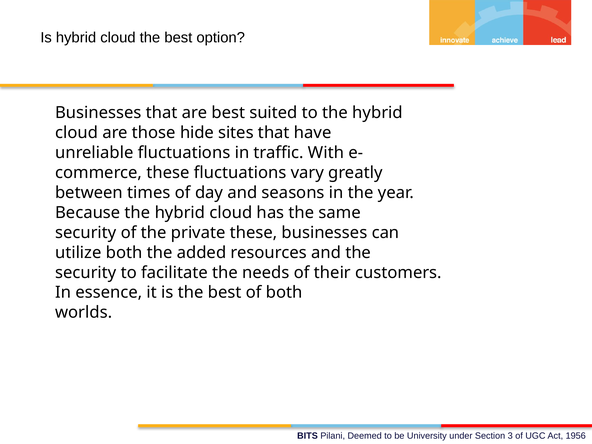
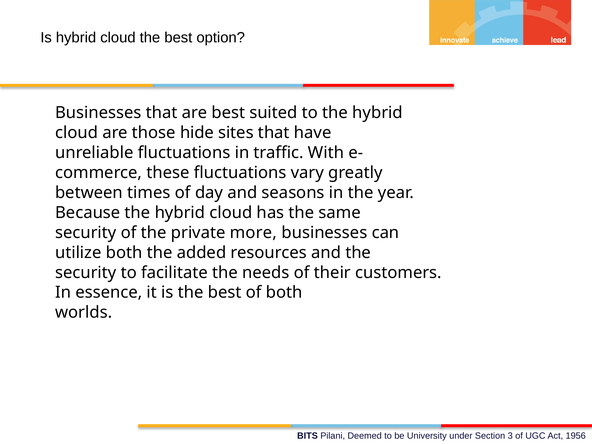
private these: these -> more
